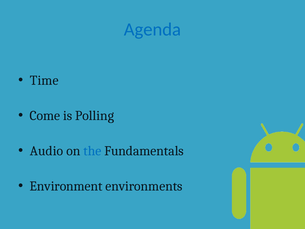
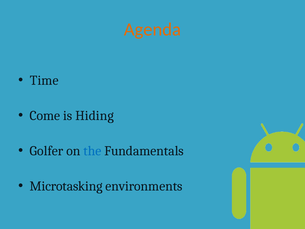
Agenda colour: blue -> orange
Polling: Polling -> Hiding
Audio: Audio -> Golfer
Environment: Environment -> Microtasking
